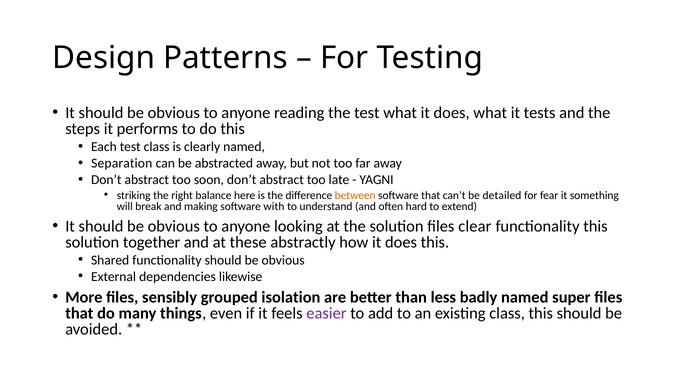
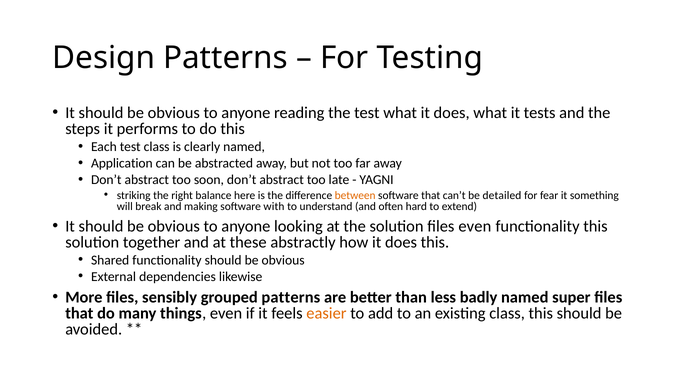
Separation: Separation -> Application
files clear: clear -> even
grouped isolation: isolation -> patterns
easier colour: purple -> orange
